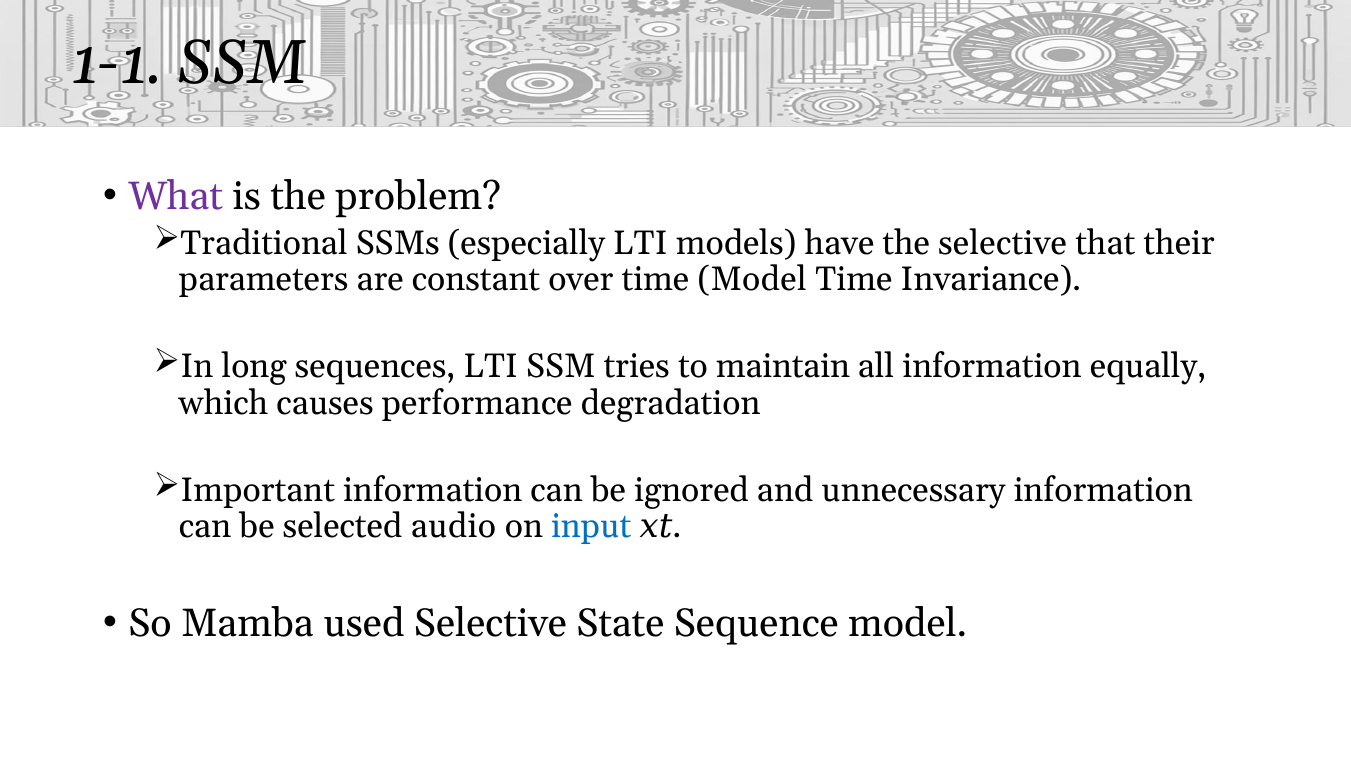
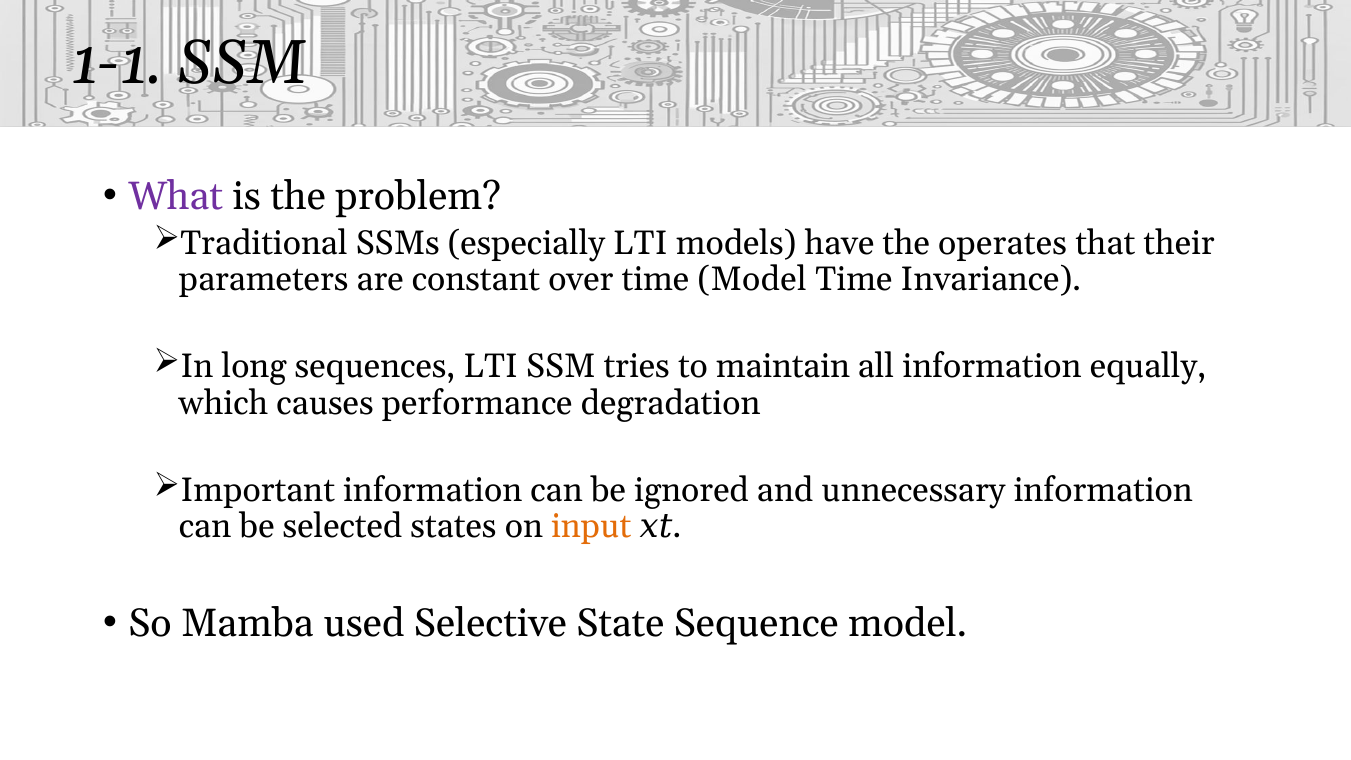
the selective: selective -> operates
audio: audio -> states
input colour: blue -> orange
